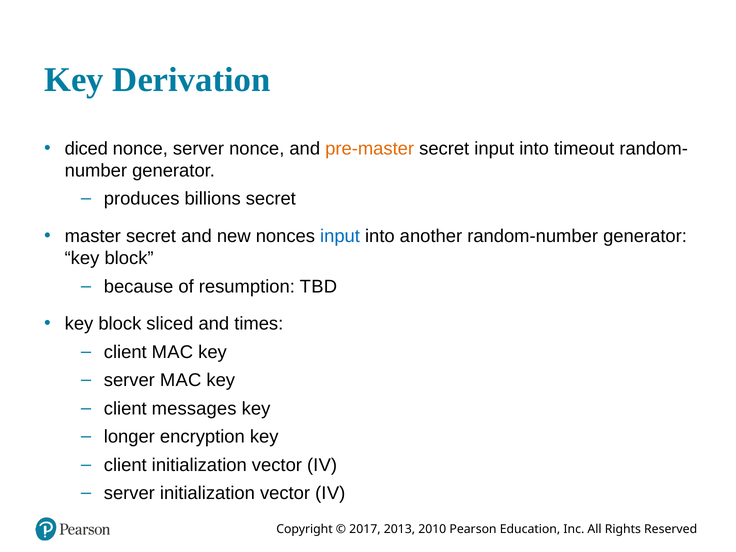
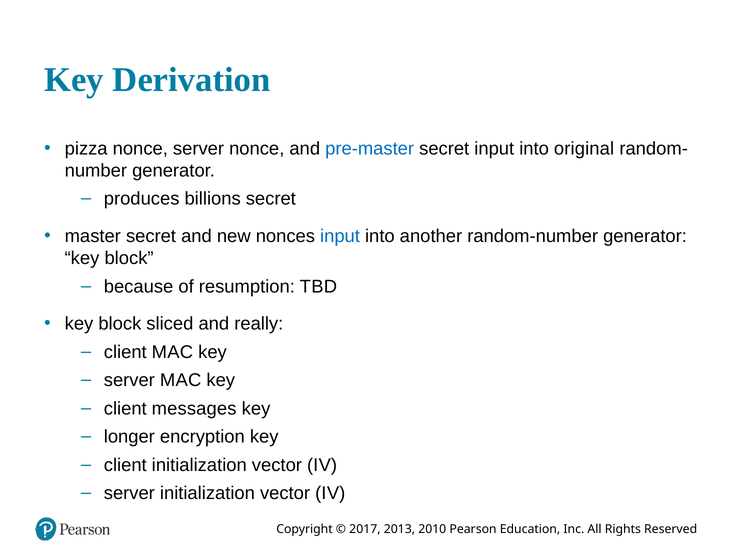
diced: diced -> pizza
pre-master colour: orange -> blue
timeout: timeout -> original
times: times -> really
